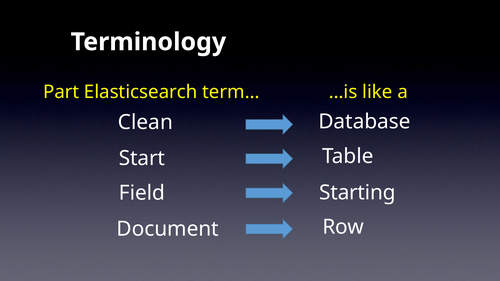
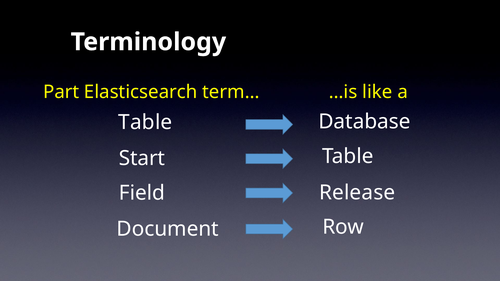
Clean at (145, 123): Clean -> Table
Starting: Starting -> Release
